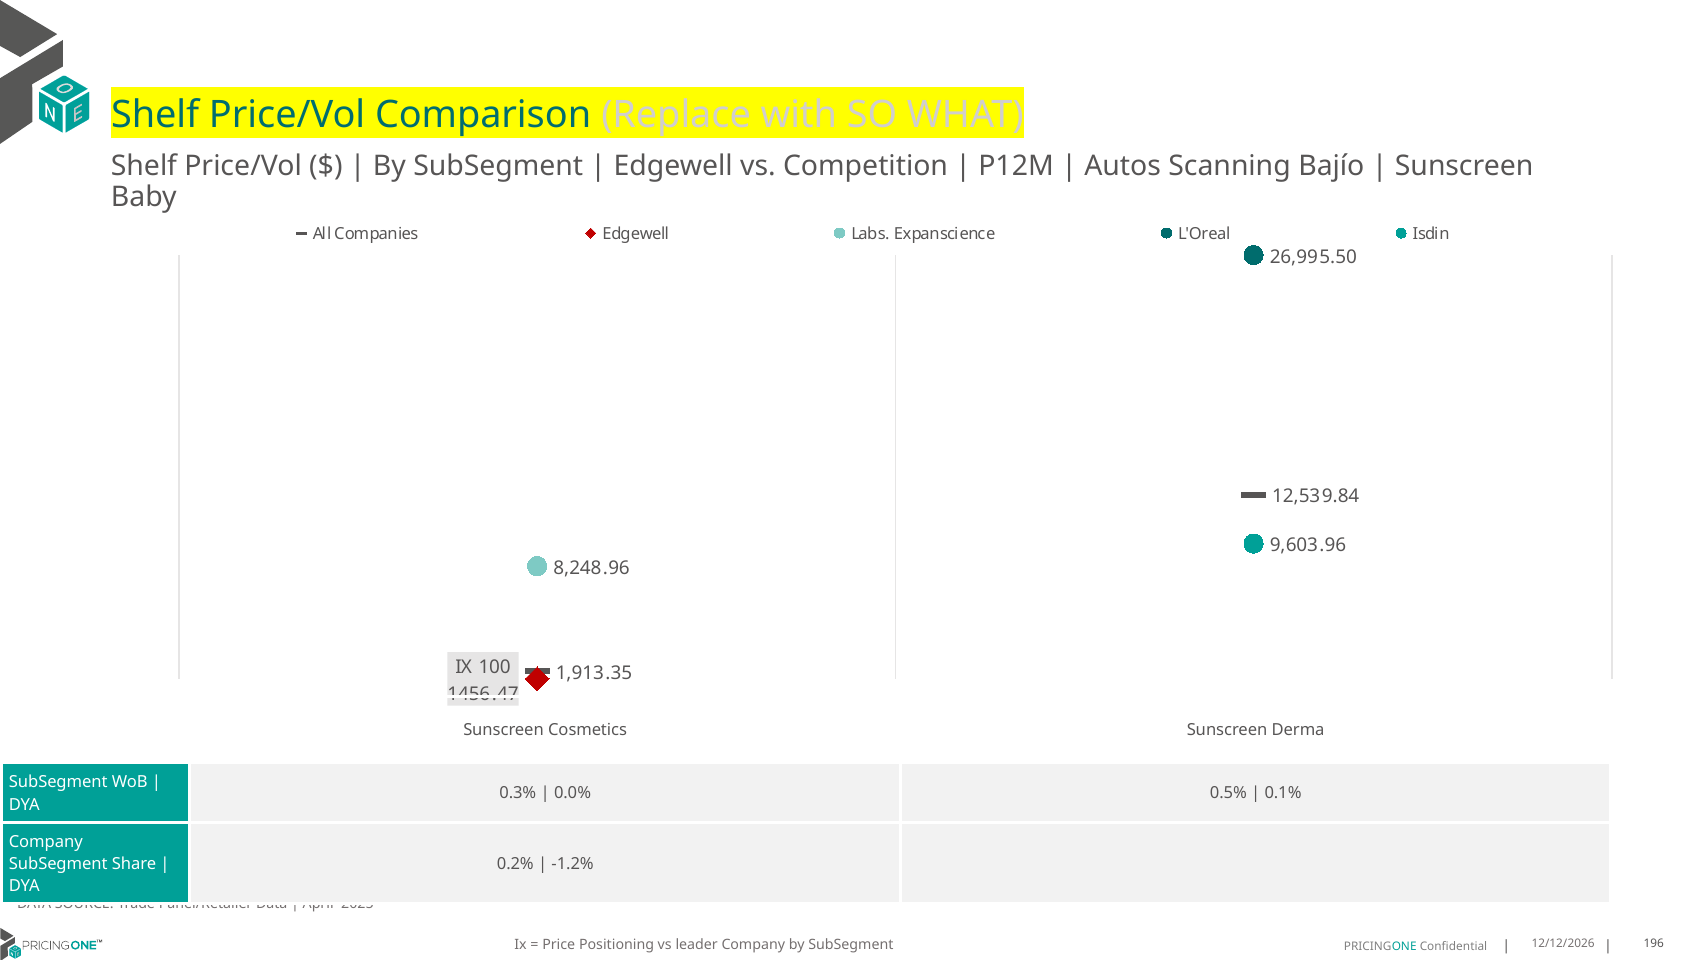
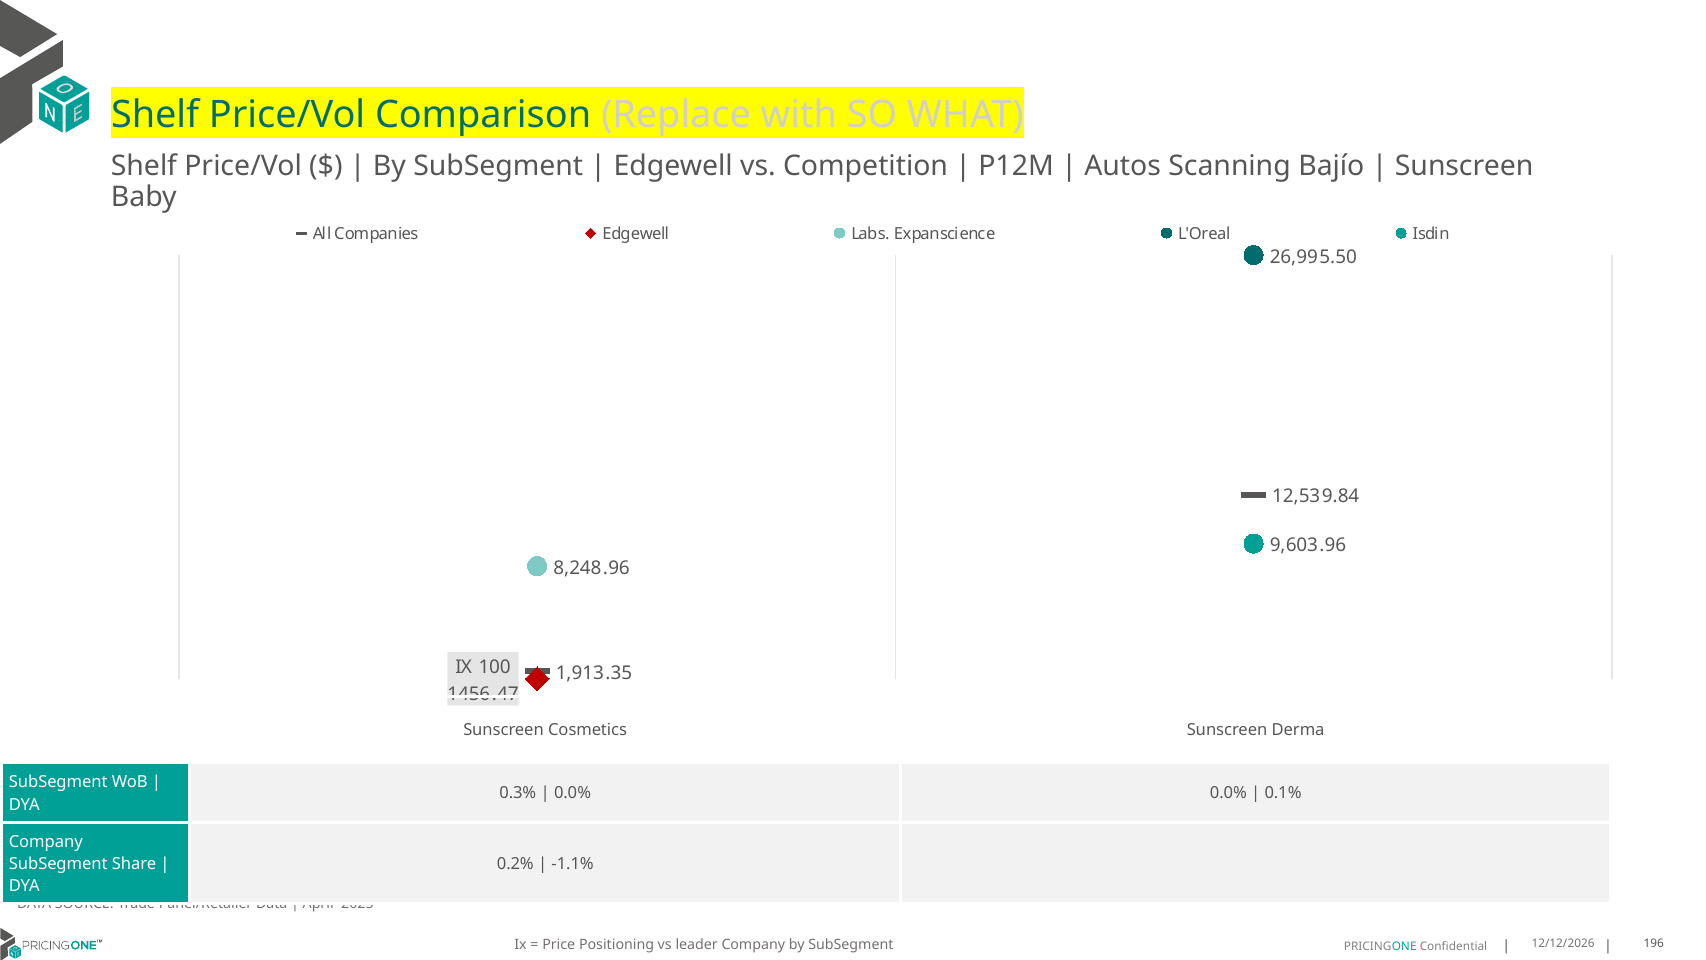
0.0% 0.5%: 0.5% -> 0.0%
-1.2%: -1.2% -> -1.1%
